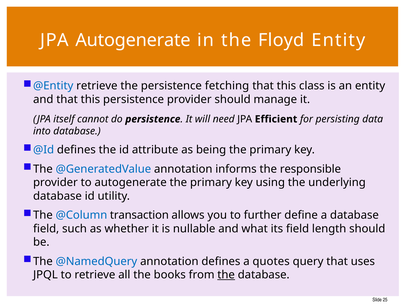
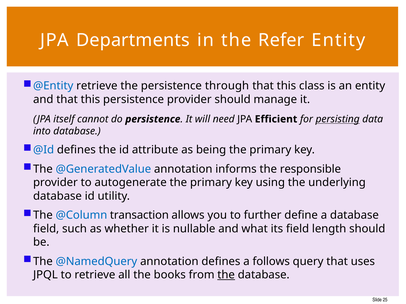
JPA Autogenerate: Autogenerate -> Departments
Floyd: Floyd -> Refer
fetching: fetching -> through
persisting underline: none -> present
quotes: quotes -> follows
